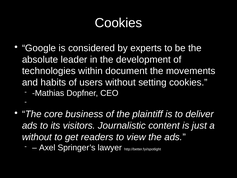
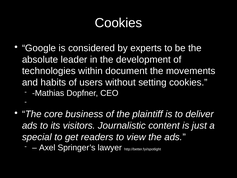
without at (37, 137): without -> special
